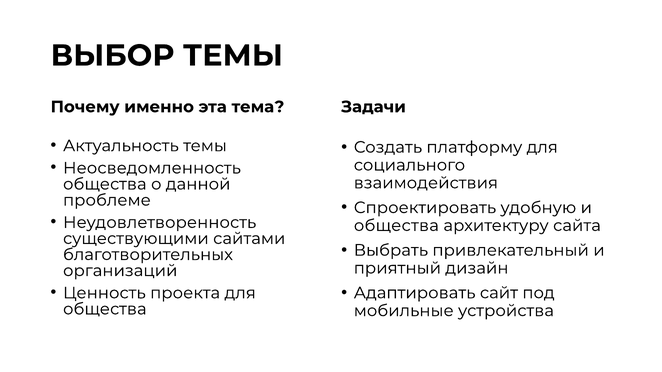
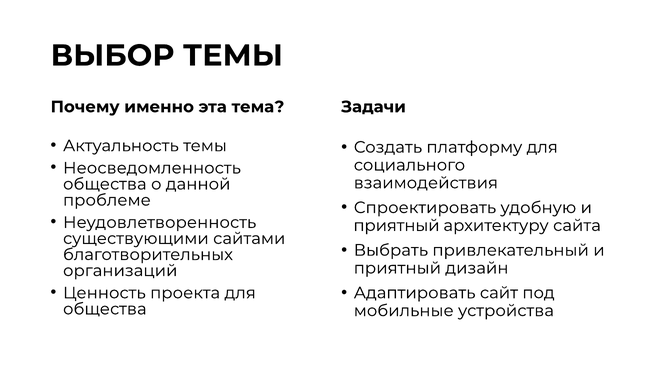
общества at (396, 226): общества -> приятный
